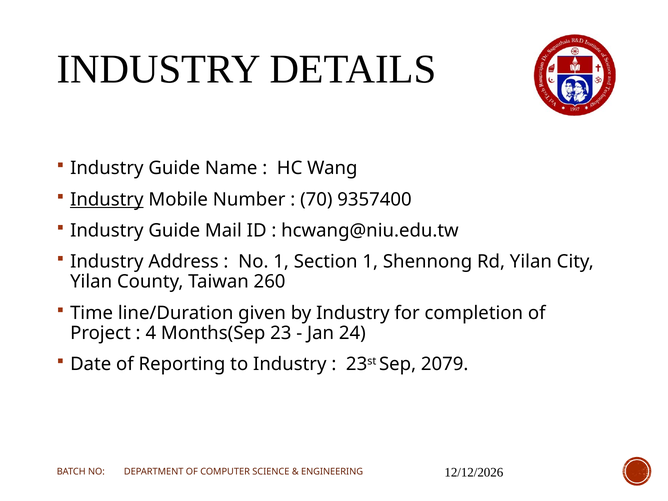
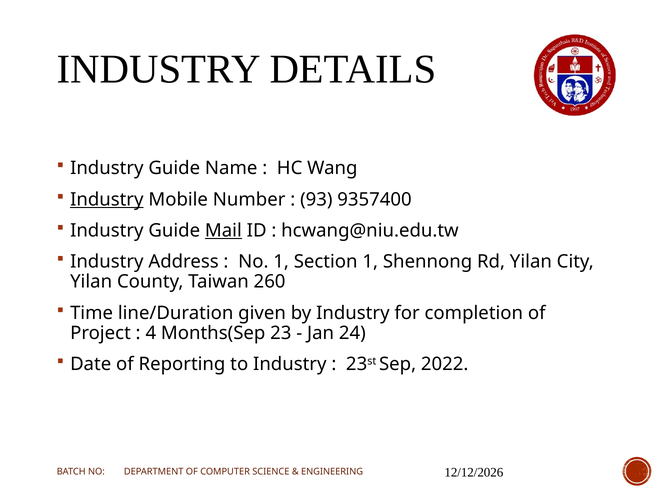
70: 70 -> 93
Mail underline: none -> present
2079: 2079 -> 2022
